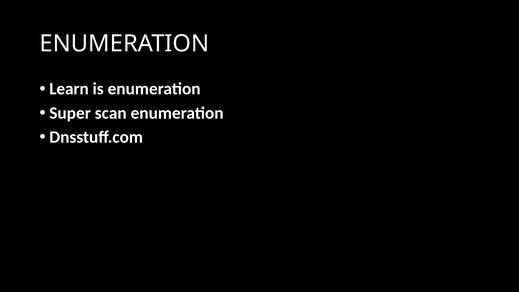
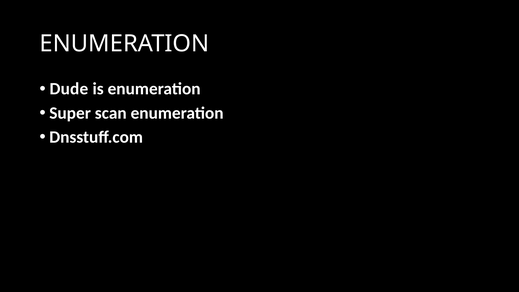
Learn: Learn -> Dude
